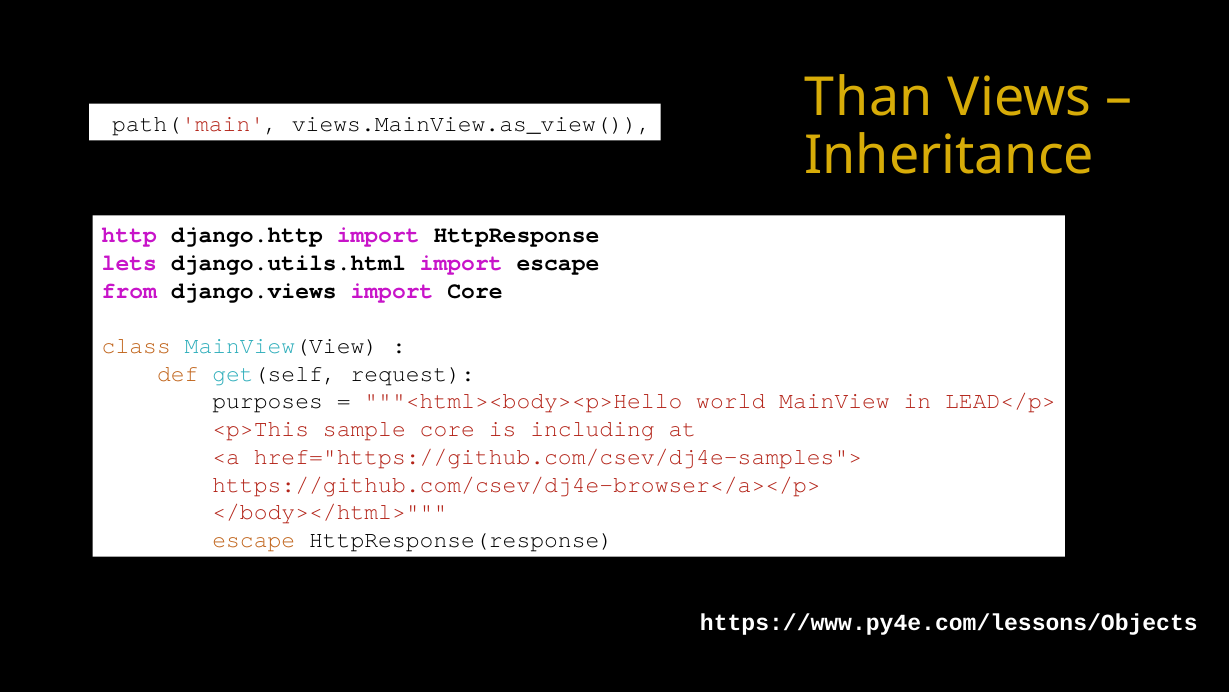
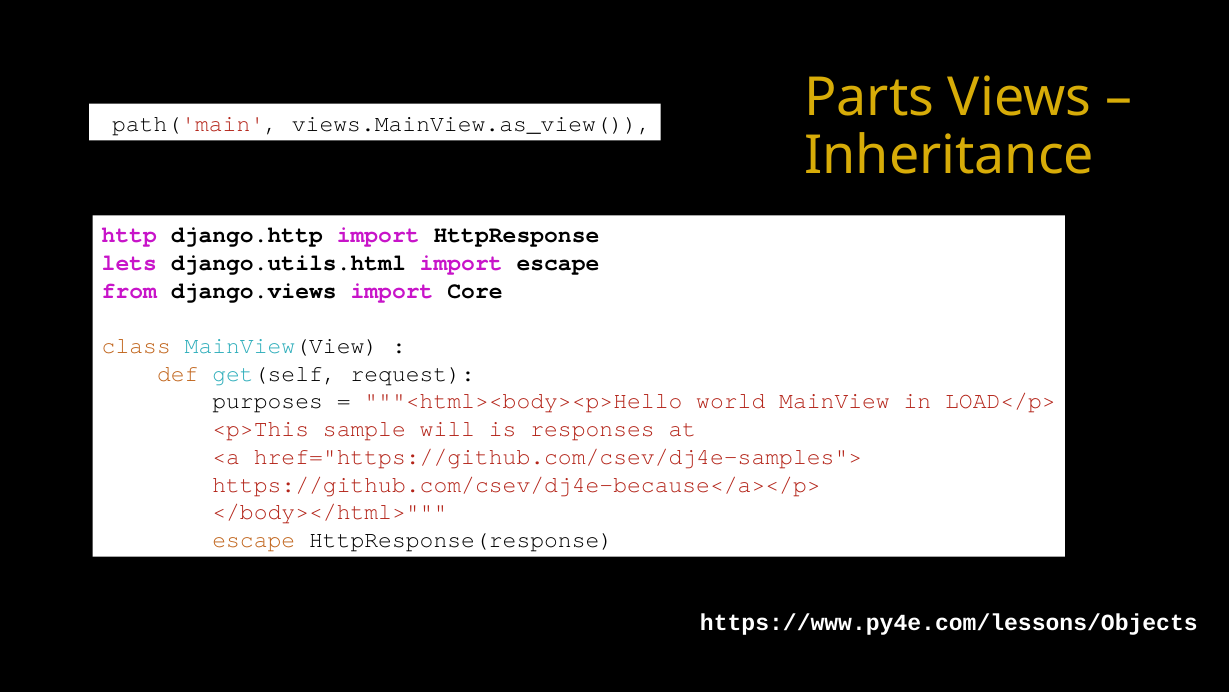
Than: Than -> Parts
LEAD</p>: LEAD</p> -> LOAD</p>
sample core: core -> will
including: including -> responses
https://github.com/csev/dj4e-browser</a></p>: https://github.com/csev/dj4e-browser</a></p> -> https://github.com/csev/dj4e-because</a></p>
